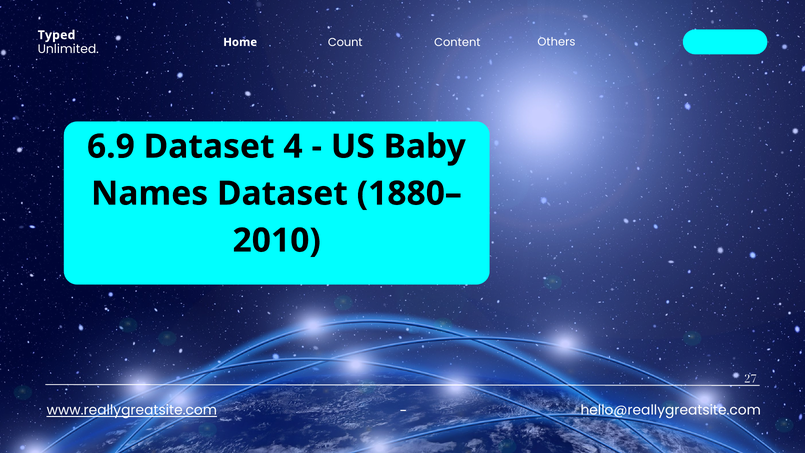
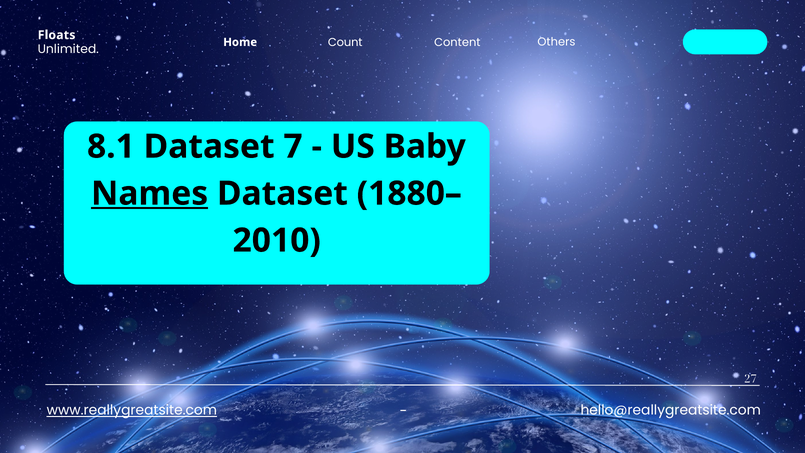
Typed: Typed -> Floats
6.9: 6.9 -> 8.1
4: 4 -> 7
Names underline: none -> present
